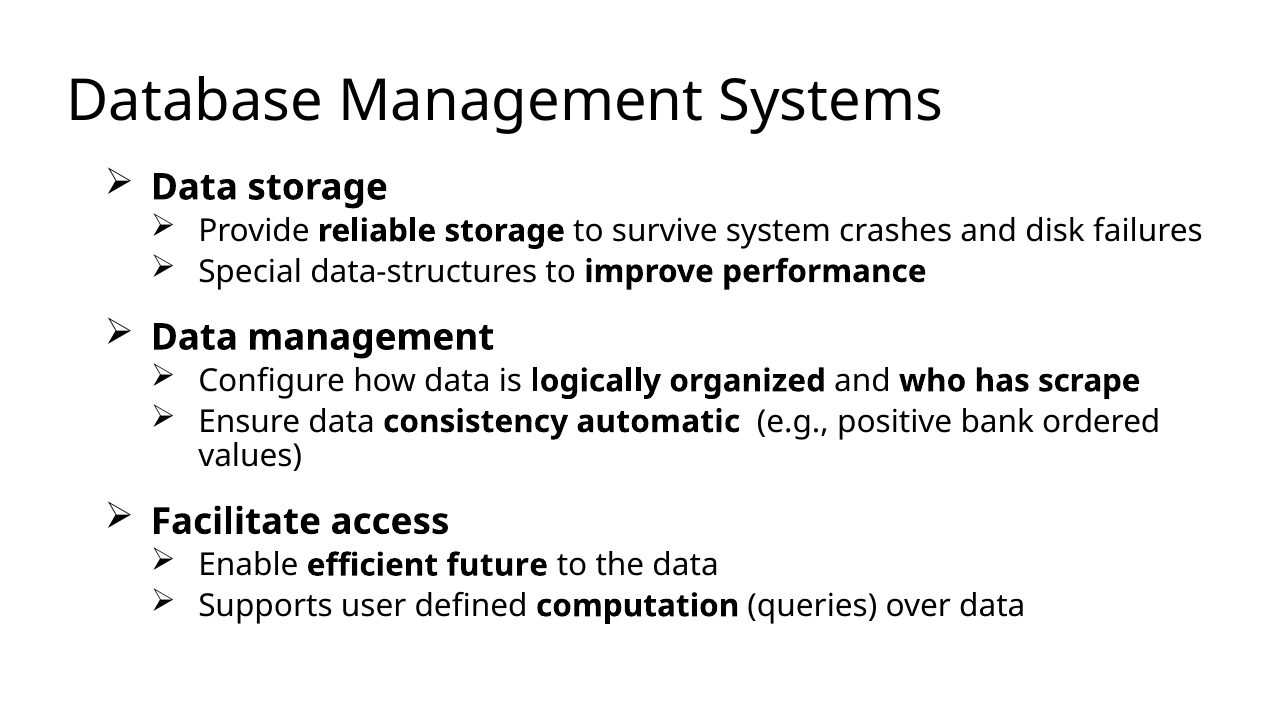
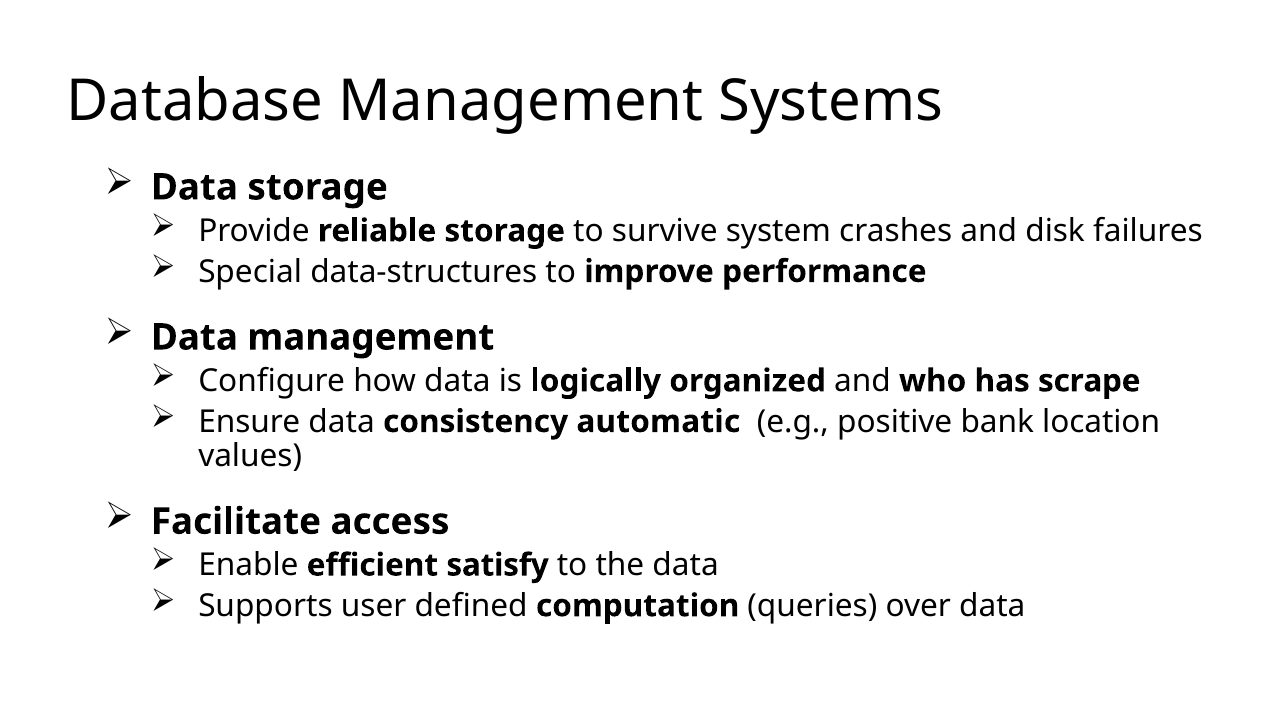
ordered: ordered -> location
future: future -> satisfy
